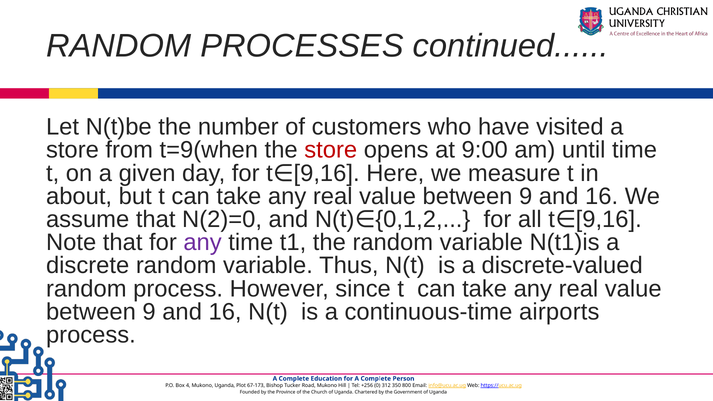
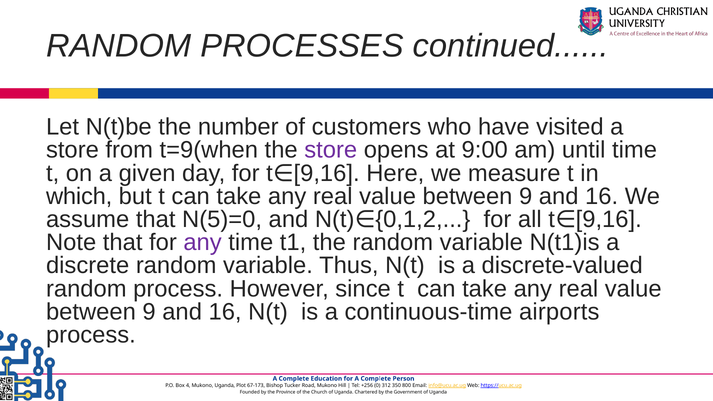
store at (331, 150) colour: red -> purple
about: about -> which
N(2)=0: N(2)=0 -> N(5)=0
